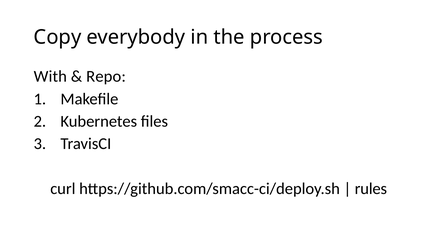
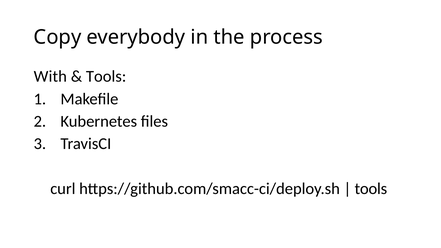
Repo at (106, 77): Repo -> Tools
rules at (371, 189): rules -> tools
